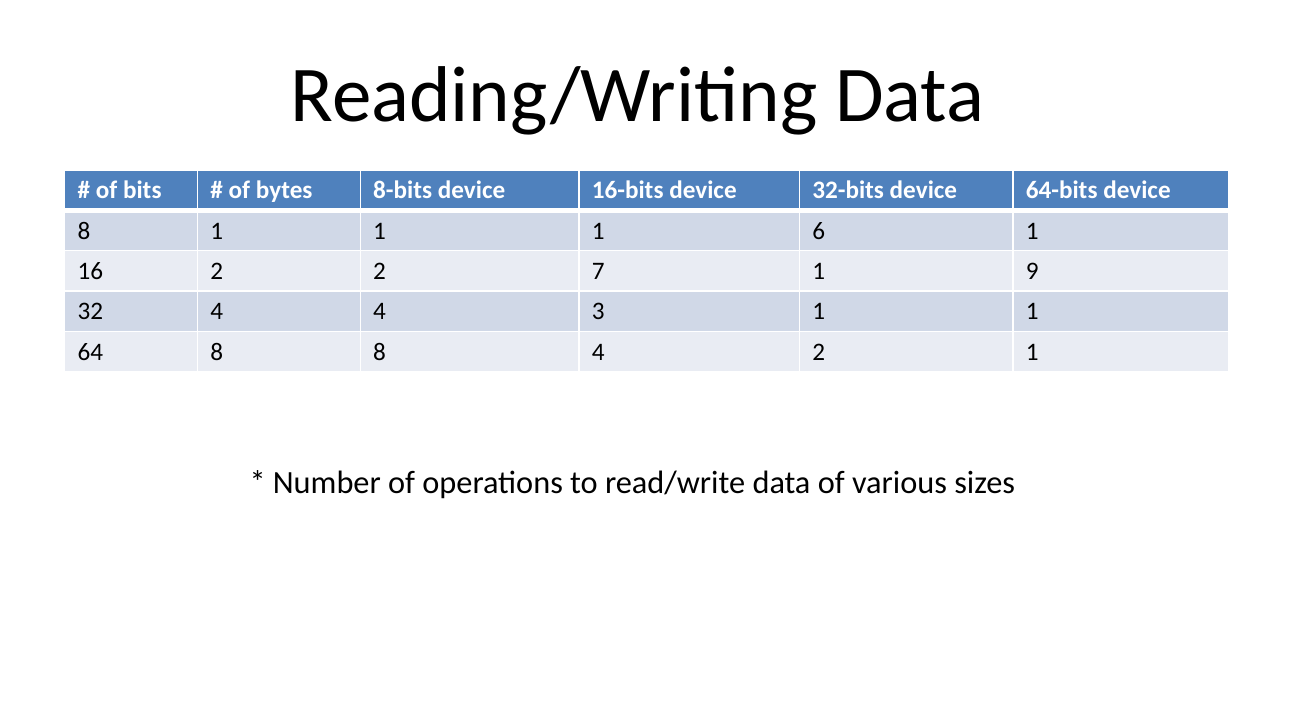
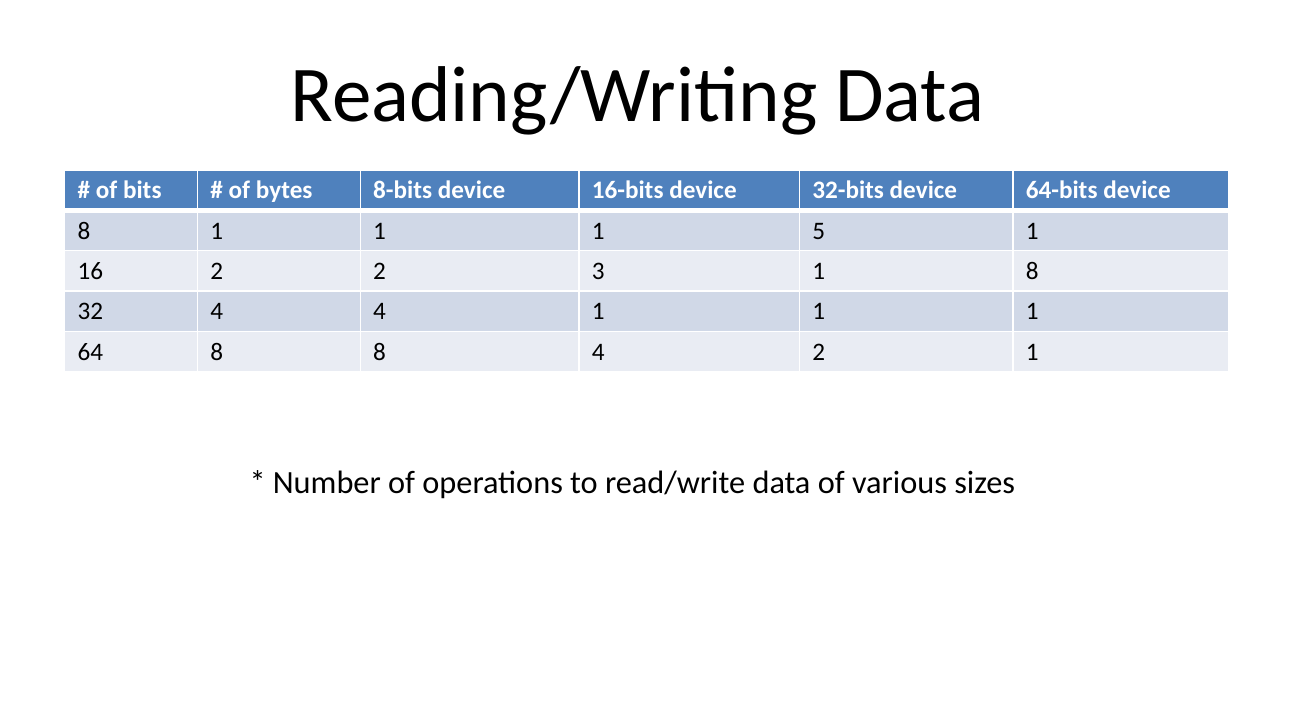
6: 6 -> 5
7: 7 -> 3
1 9: 9 -> 8
4 3: 3 -> 1
